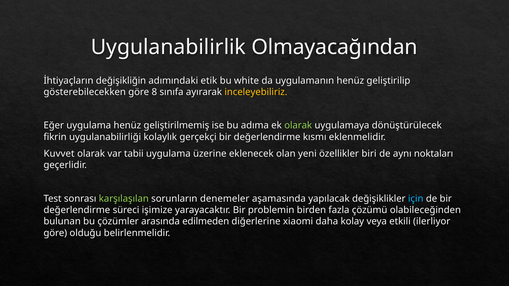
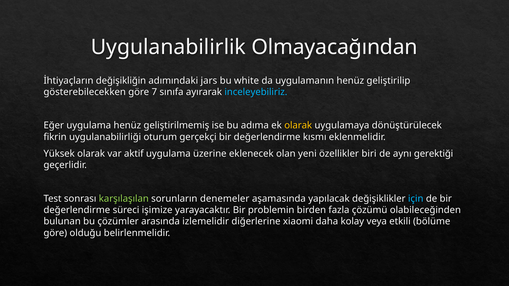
etik: etik -> jars
8: 8 -> 7
inceleyebiliriz colour: yellow -> light blue
olarak at (298, 126) colour: light green -> yellow
kolaylık: kolaylık -> oturum
Kuvvet: Kuvvet -> Yüksek
tabii: tabii -> aktif
noktaları: noktaları -> gerektiği
edilmeden: edilmeden -> izlemelidir
ilerliyor: ilerliyor -> bölüme
